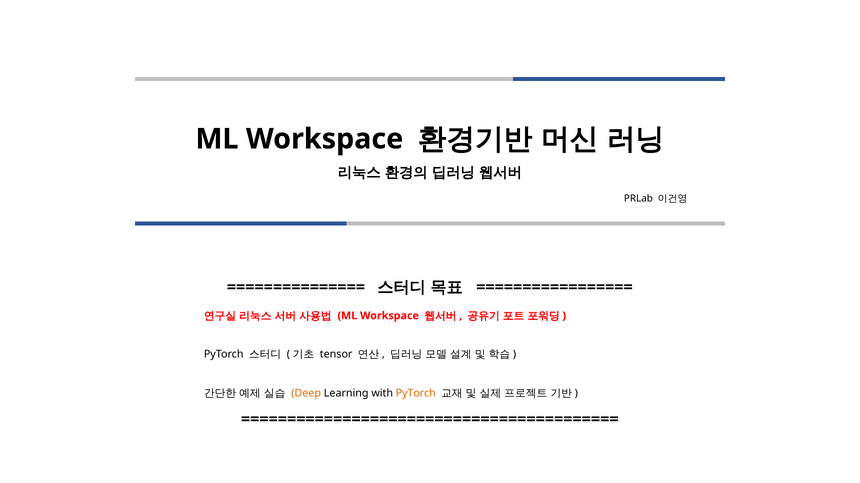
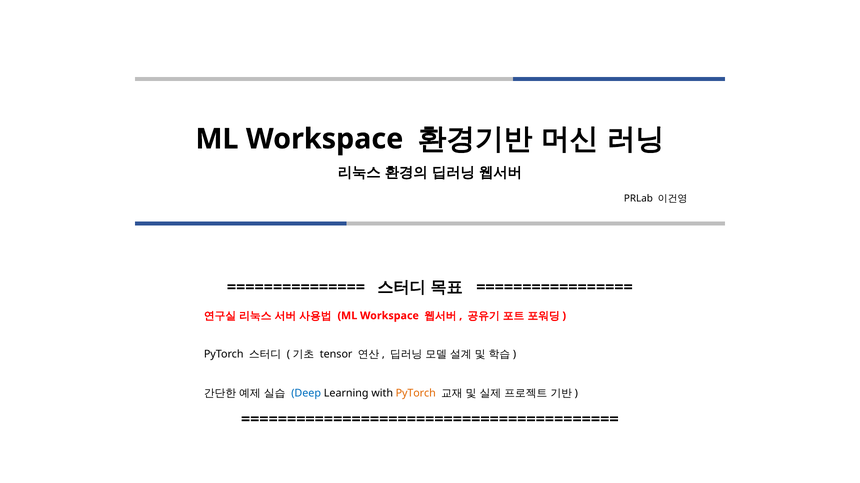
Deep colour: orange -> blue
